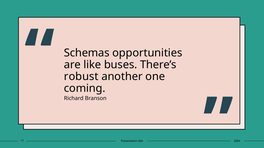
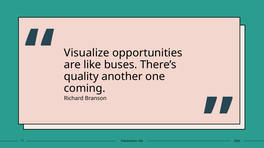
Schemas: Schemas -> Visualize
robust: robust -> quality
